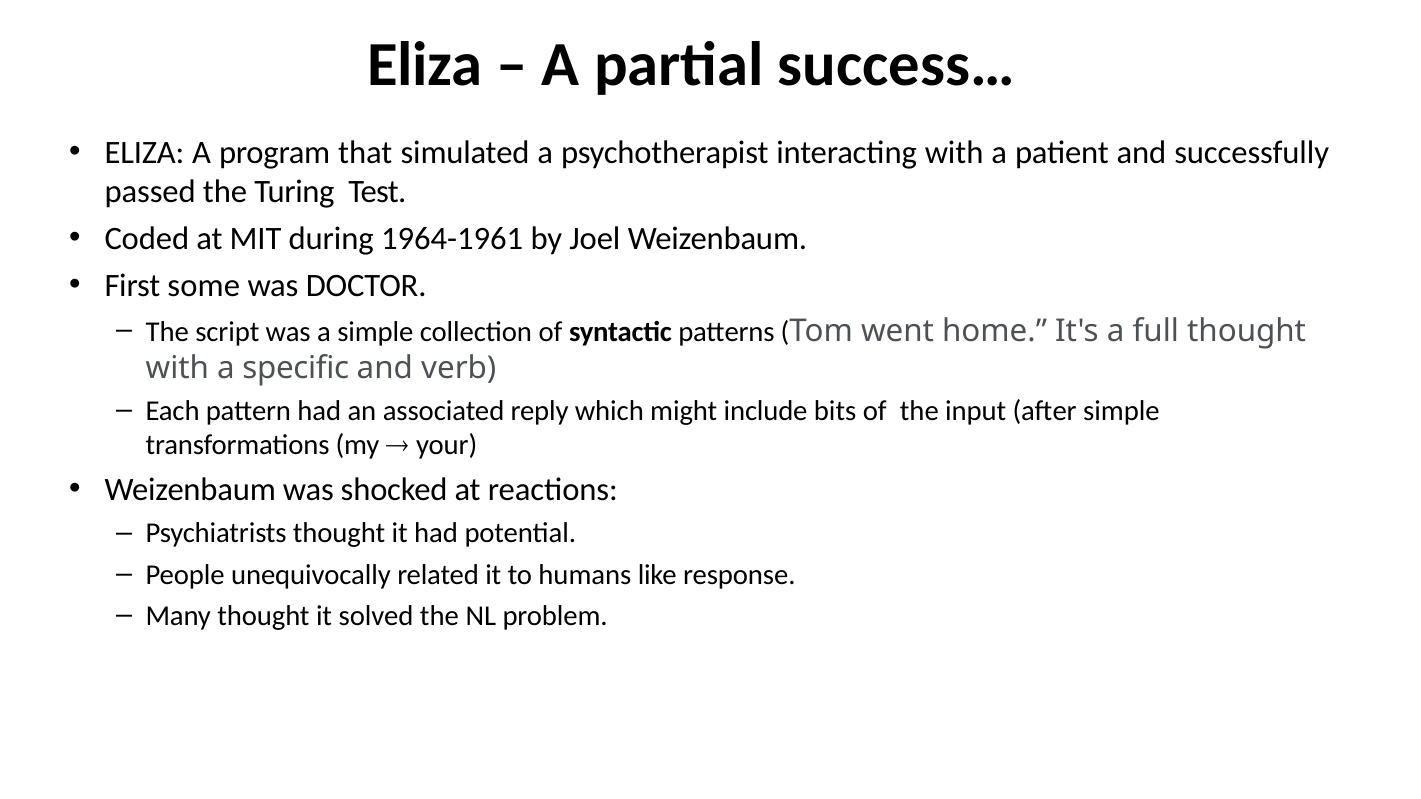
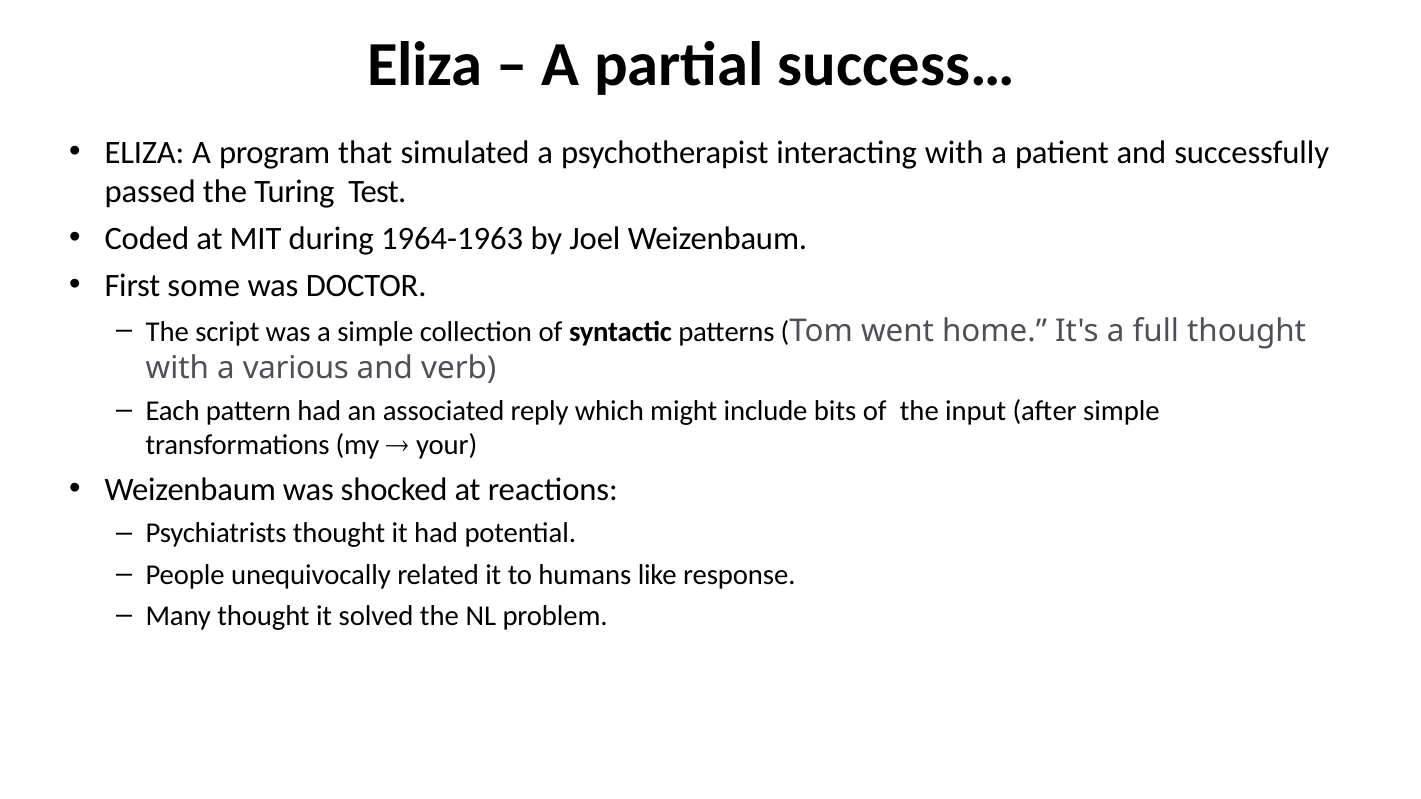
1964-1961: 1964-1961 -> 1964-1963
specific: specific -> various
